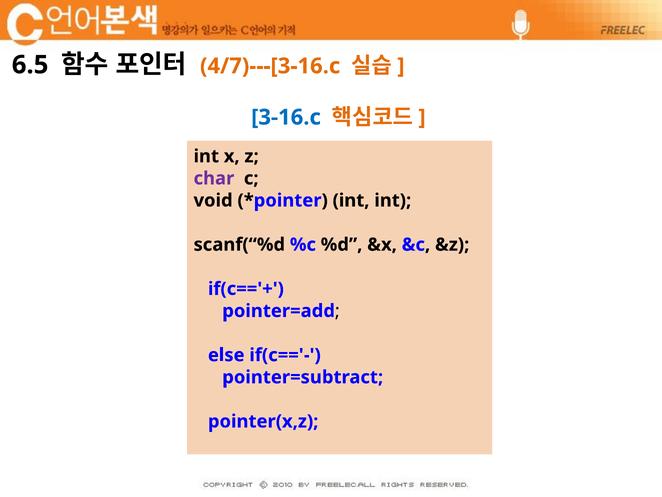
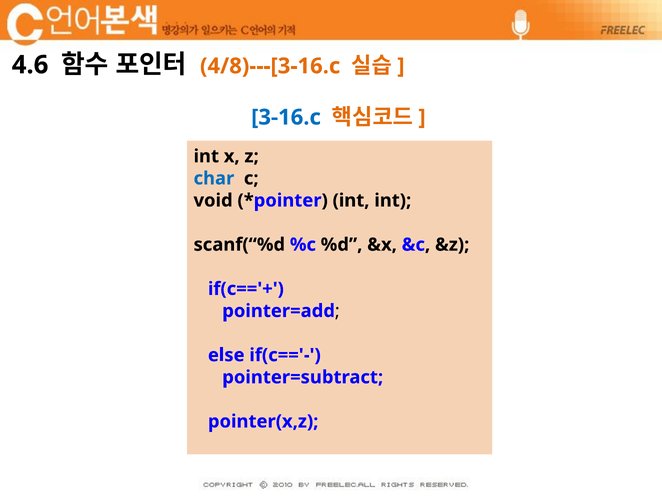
6.5: 6.5 -> 4.6
4/7)---[3-16.c: 4/7)---[3-16.c -> 4/8)---[3-16.c
char colour: purple -> blue
